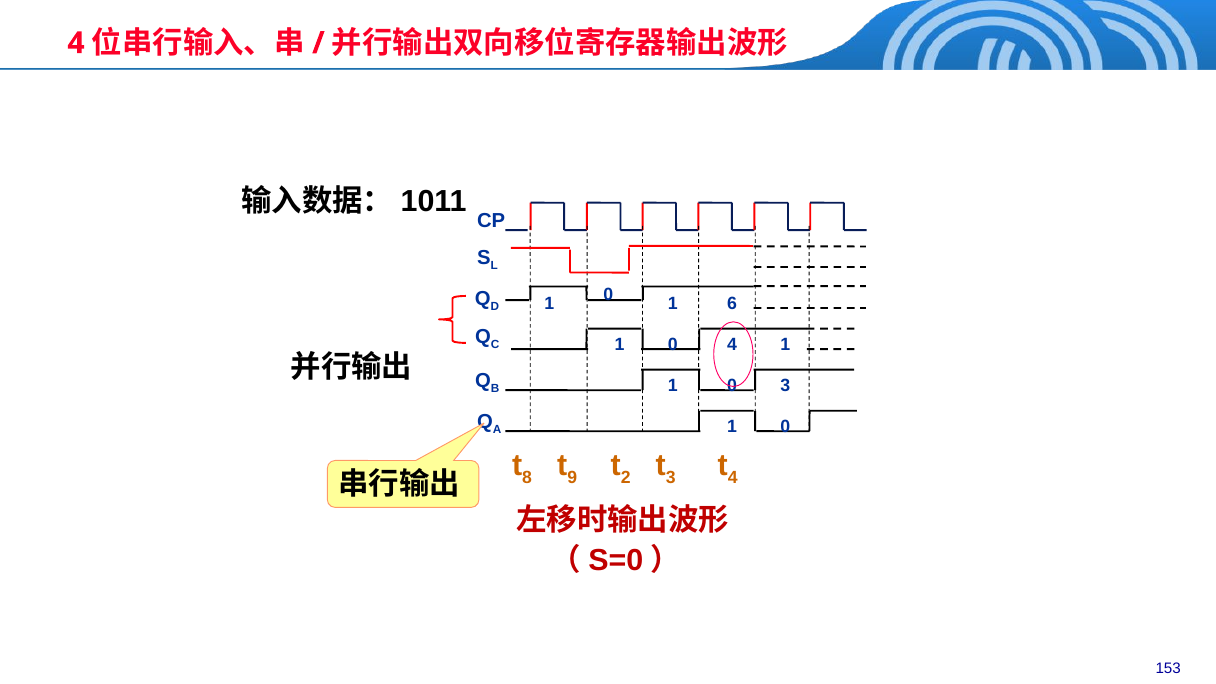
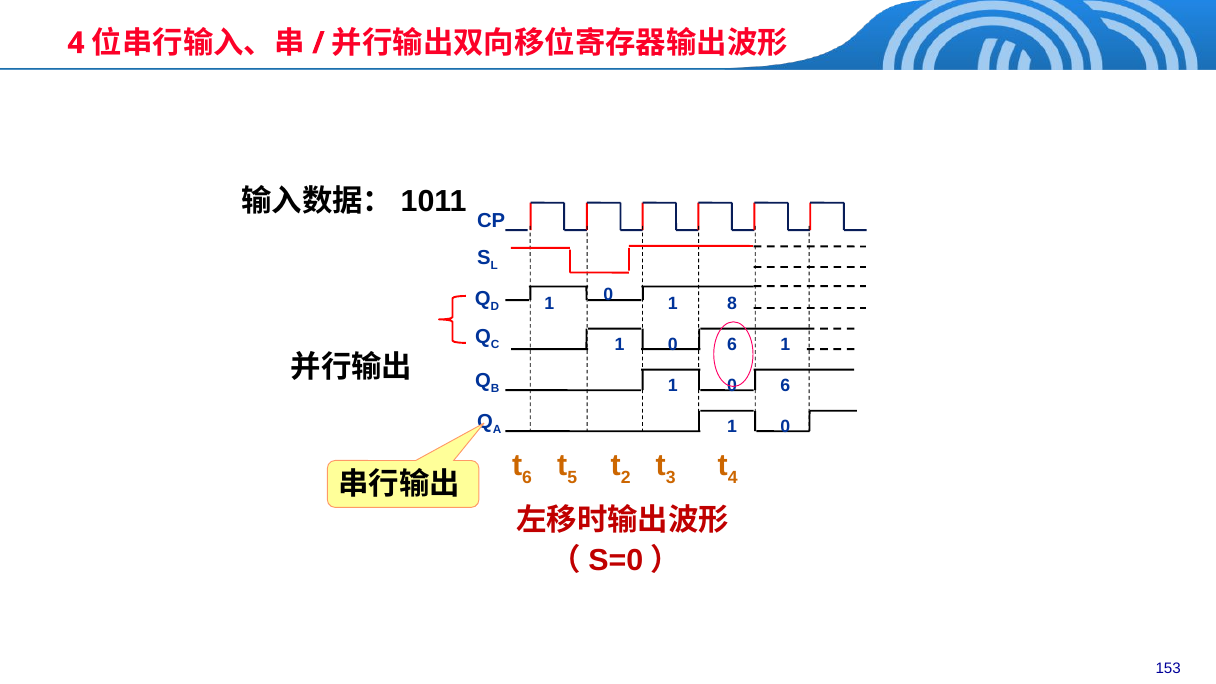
6: 6 -> 8
4 at (732, 345): 4 -> 6
3 at (785, 386): 3 -> 6
8 at (527, 478): 8 -> 6
9: 9 -> 5
